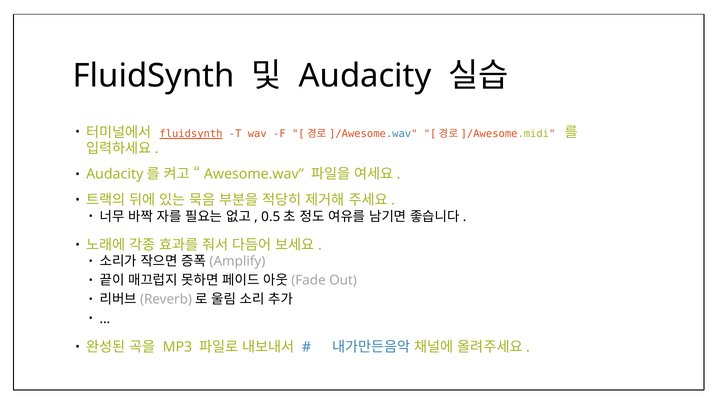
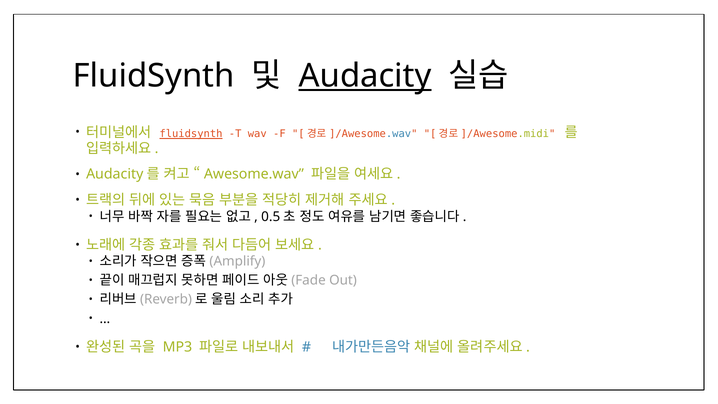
Audacity at (365, 76) underline: none -> present
